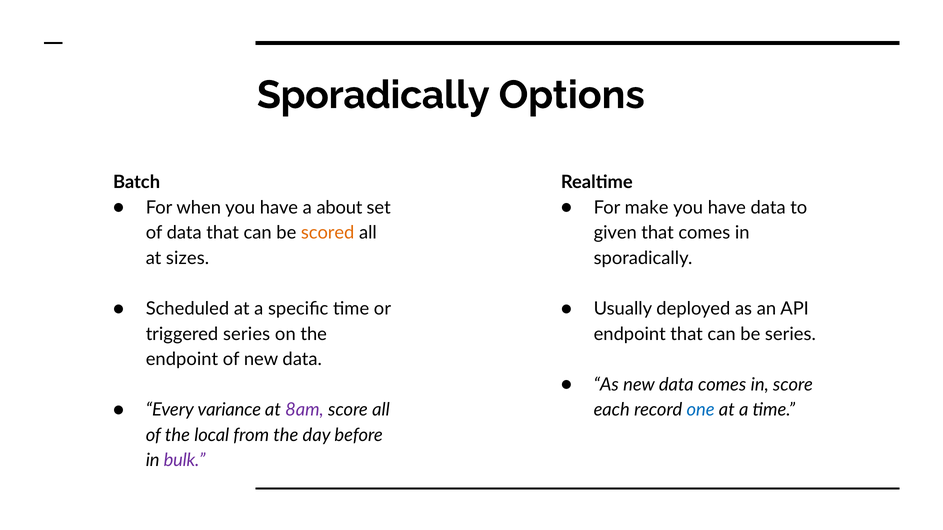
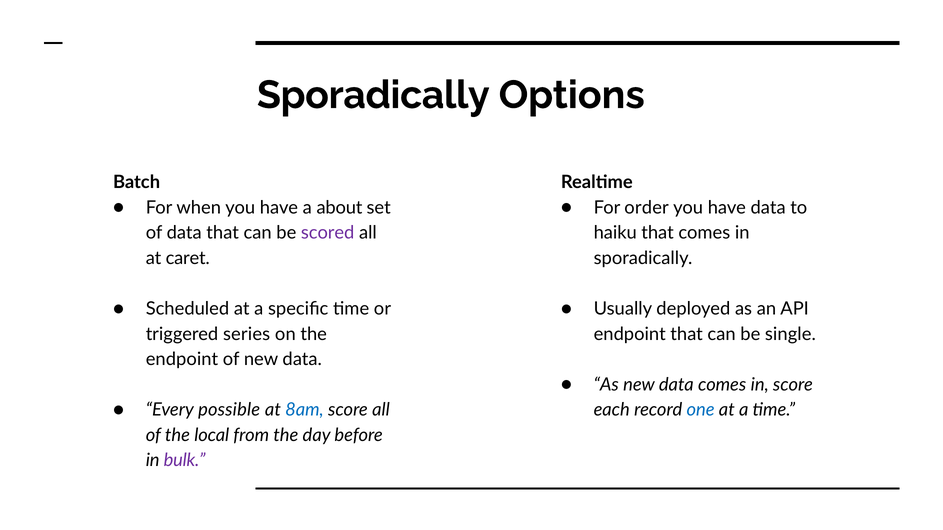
make: make -> order
scored colour: orange -> purple
given: given -> haiku
sizes: sizes -> caret
be series: series -> single
variance: variance -> possible
8am colour: purple -> blue
